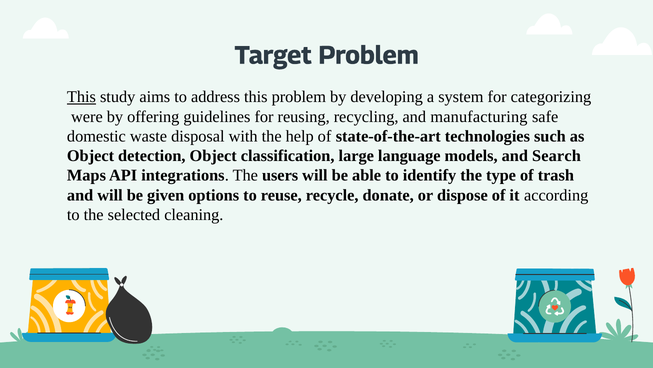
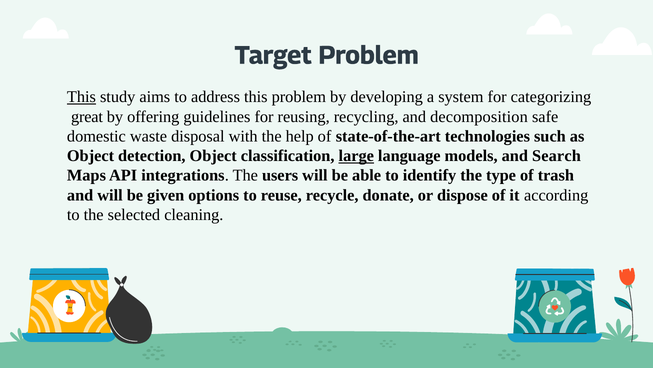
were: were -> great
manufacturing: manufacturing -> decomposition
large underline: none -> present
